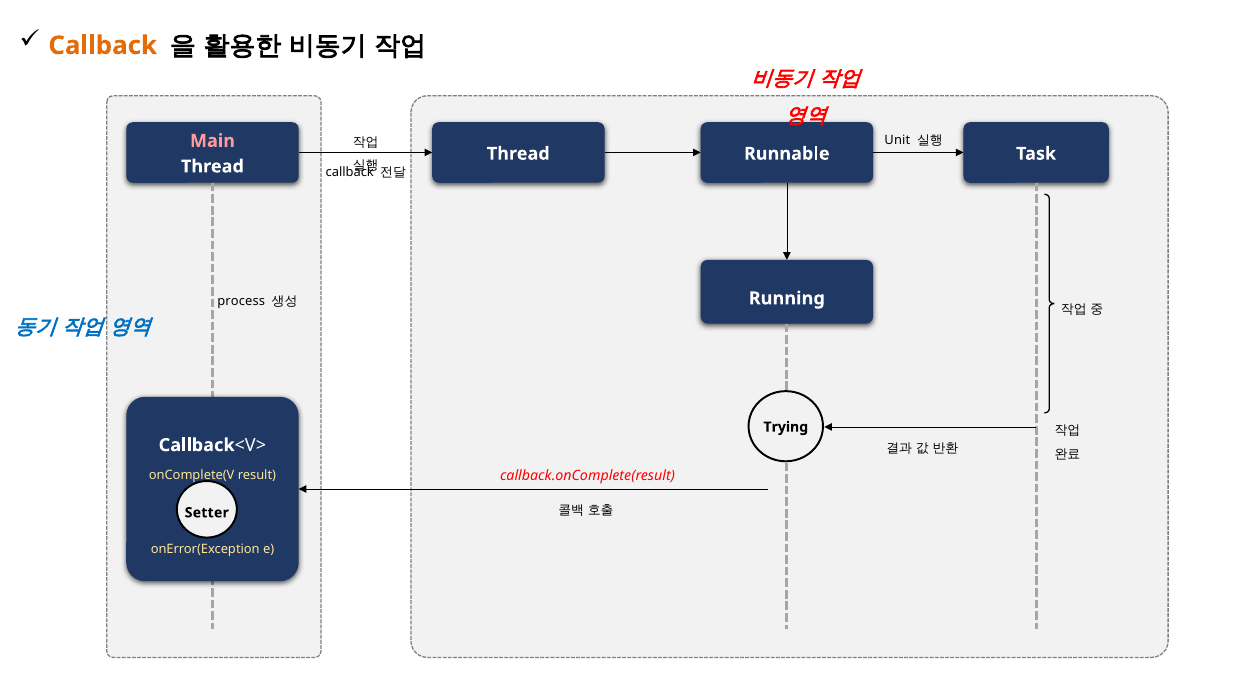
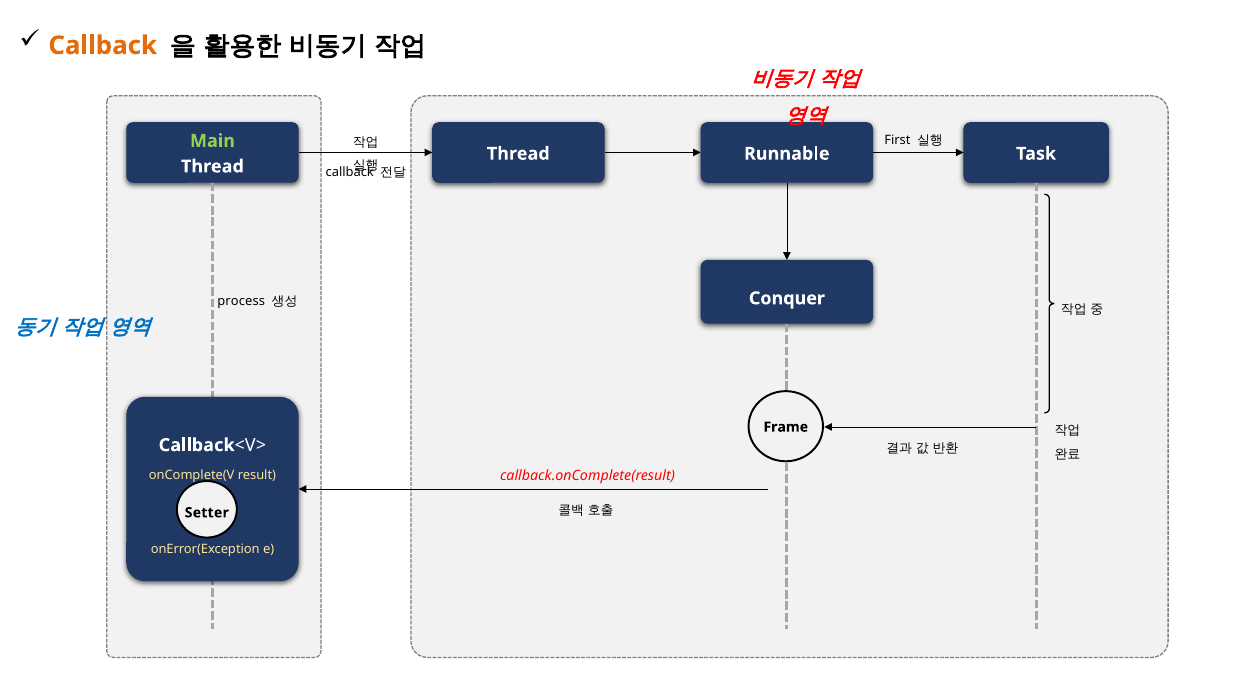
Unit: Unit -> First
Main colour: pink -> light green
Running: Running -> Conquer
Trying: Trying -> Frame
